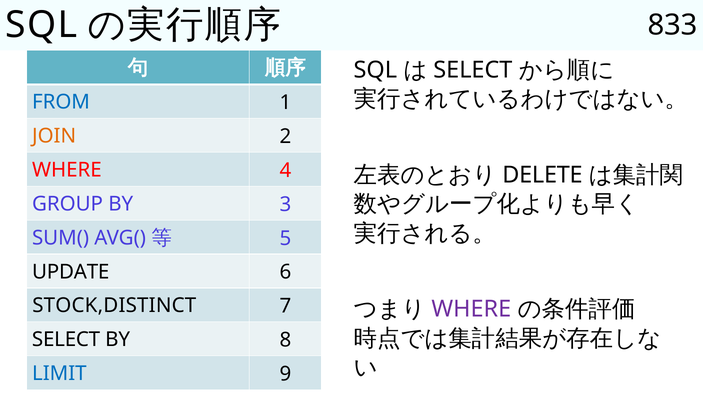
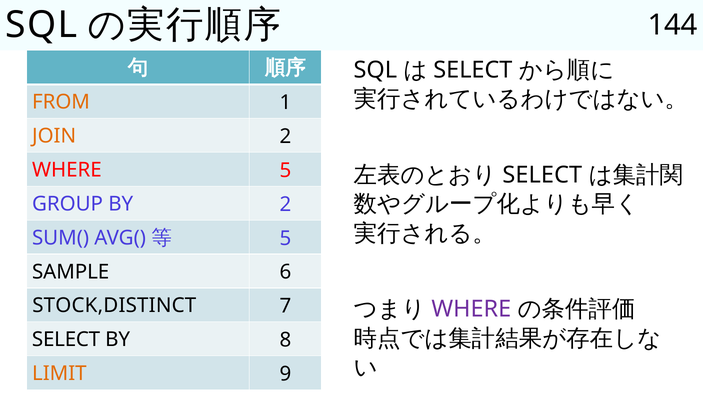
833: 833 -> 144
FROM colour: blue -> orange
WHERE 4: 4 -> 5
DELETE at (542, 175): DELETE -> SELECT
BY 3: 3 -> 2
UPDATE: UPDATE -> SAMPLE
LIMIT colour: blue -> orange
